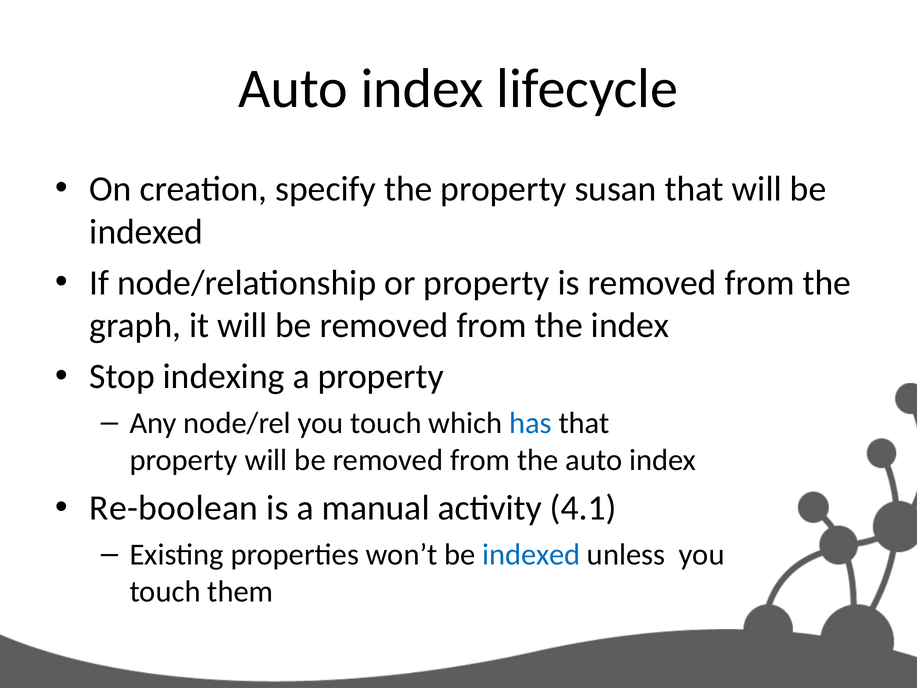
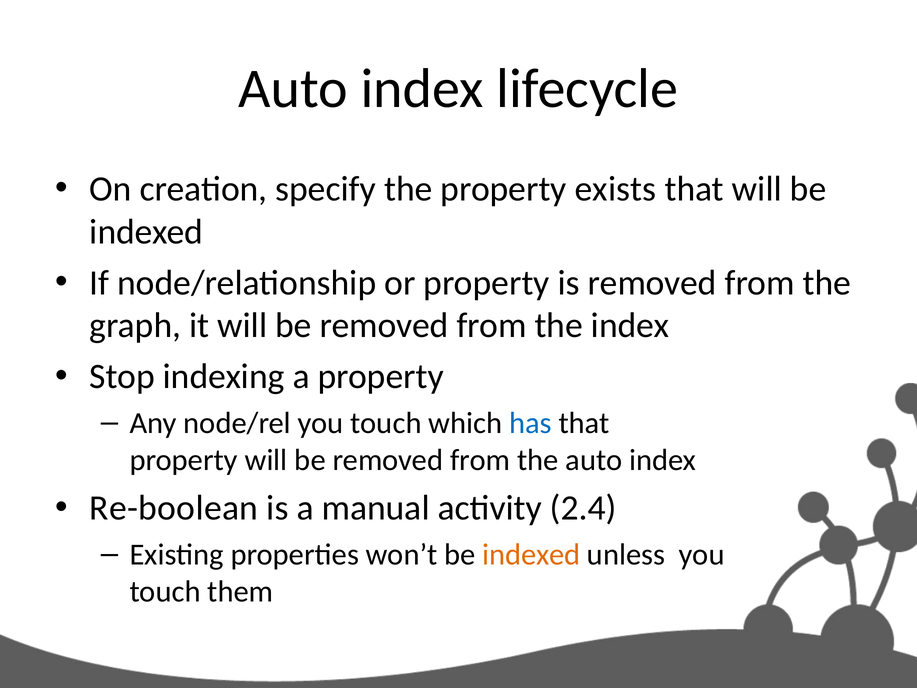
susan: susan -> exists
4.1: 4.1 -> 2.4
indexed at (531, 555) colour: blue -> orange
